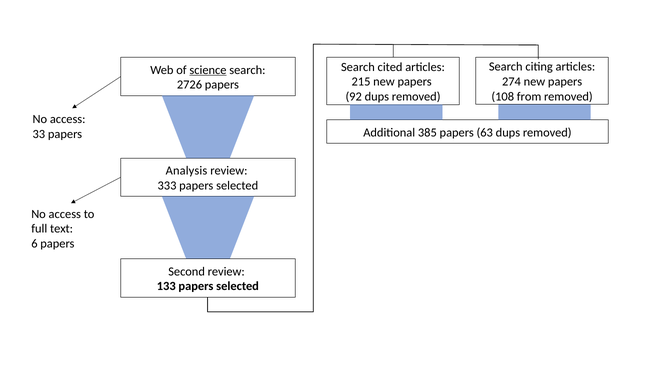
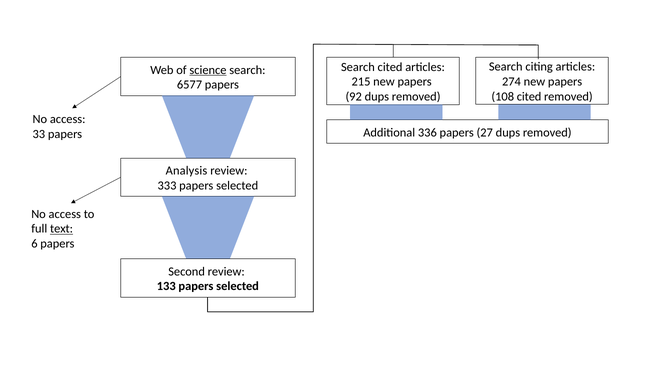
2726: 2726 -> 6577
108 from: from -> cited
385: 385 -> 336
63: 63 -> 27
text underline: none -> present
